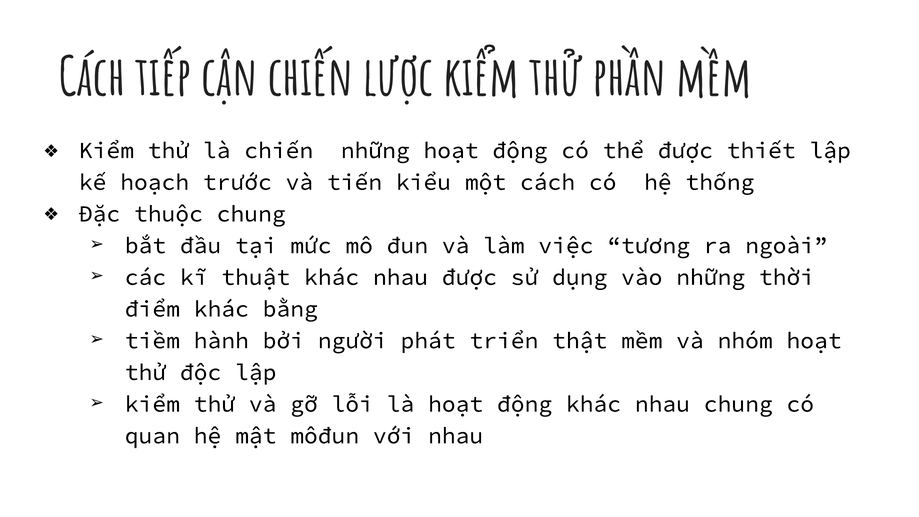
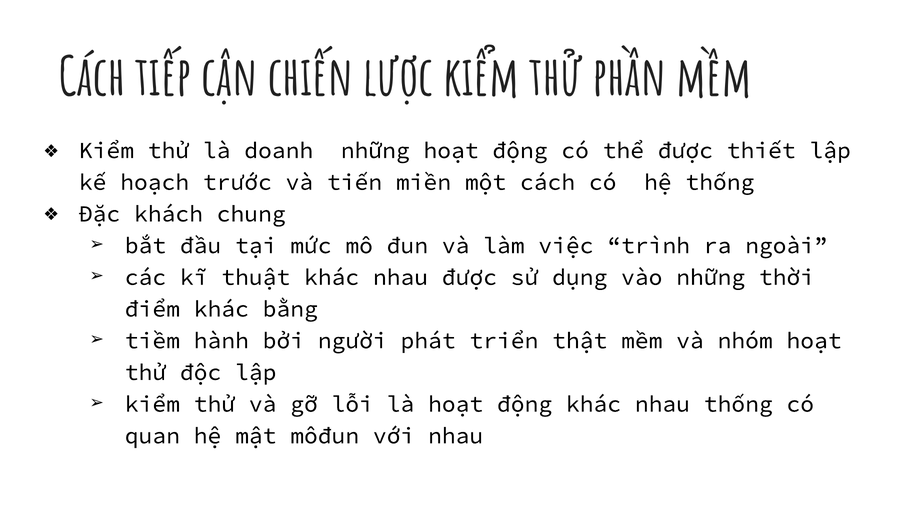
là chiến: chiến -> doanh
kiểu: kiểu -> miền
thuộc: thuộc -> khách
tương: tương -> trình
nhau chung: chung -> thống
